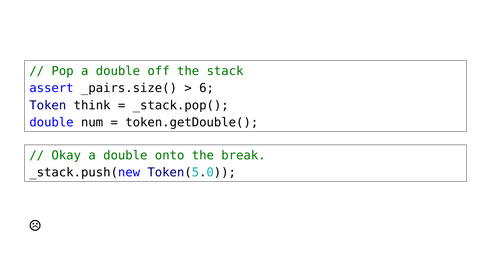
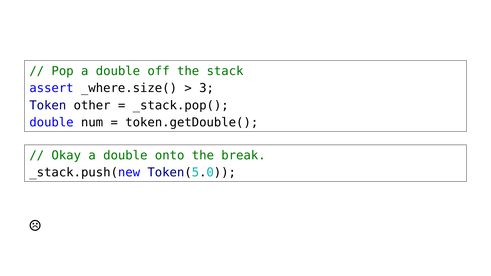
_pairs.size(: _pairs.size( -> _where.size(
6: 6 -> 3
think: think -> other
